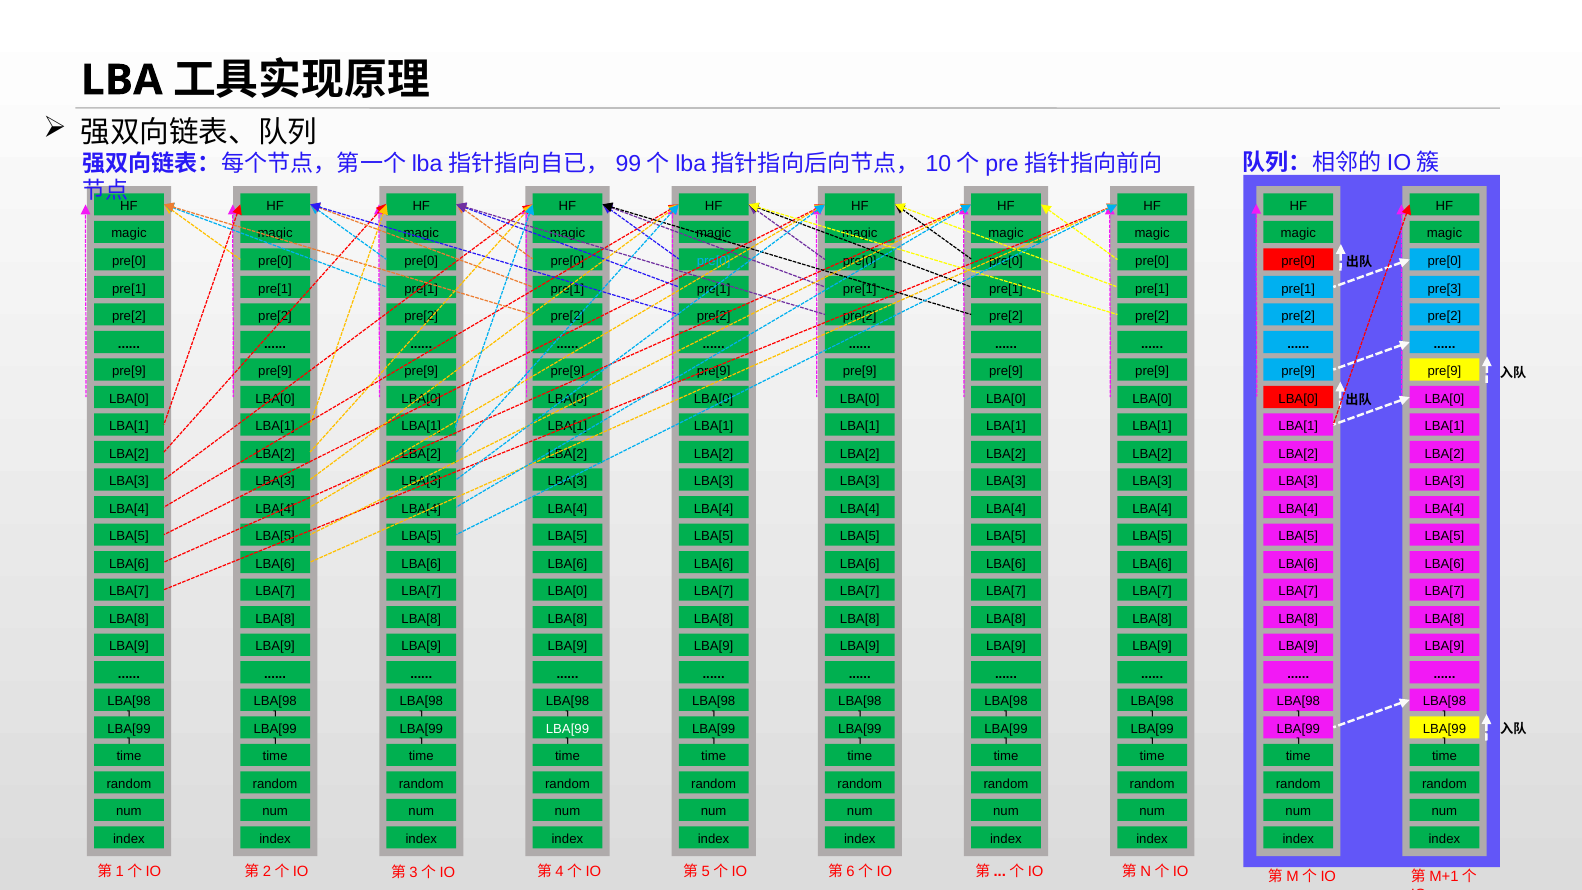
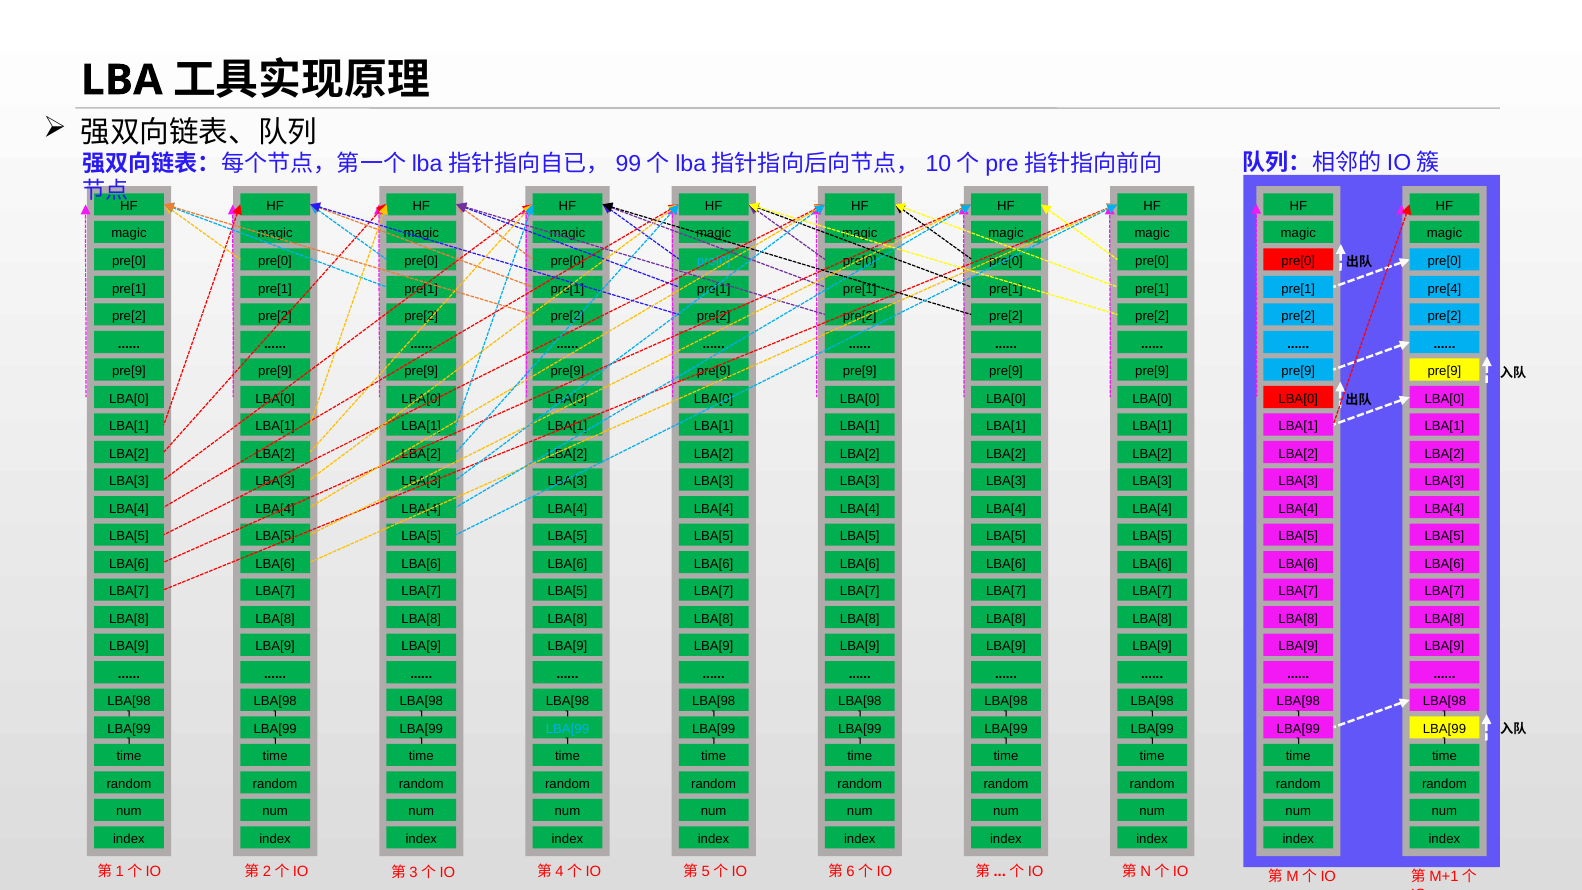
pre[3: pre[3 -> pre[4
LBA[0 at (567, 591): LBA[0 -> LBA[5
LBA[99 at (567, 729) colour: white -> light blue
